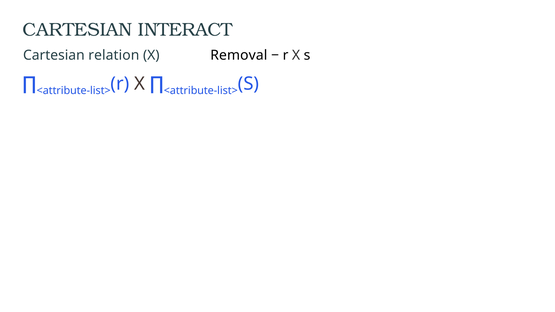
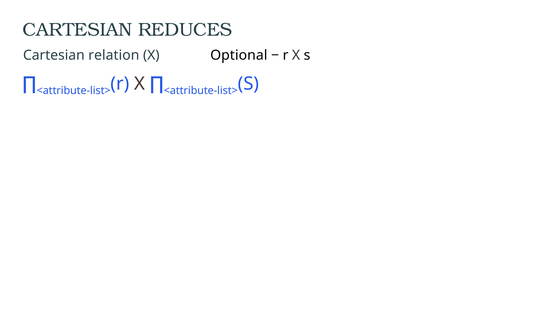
INTERACT: INTERACT -> REDUCES
Removal: Removal -> Optional
